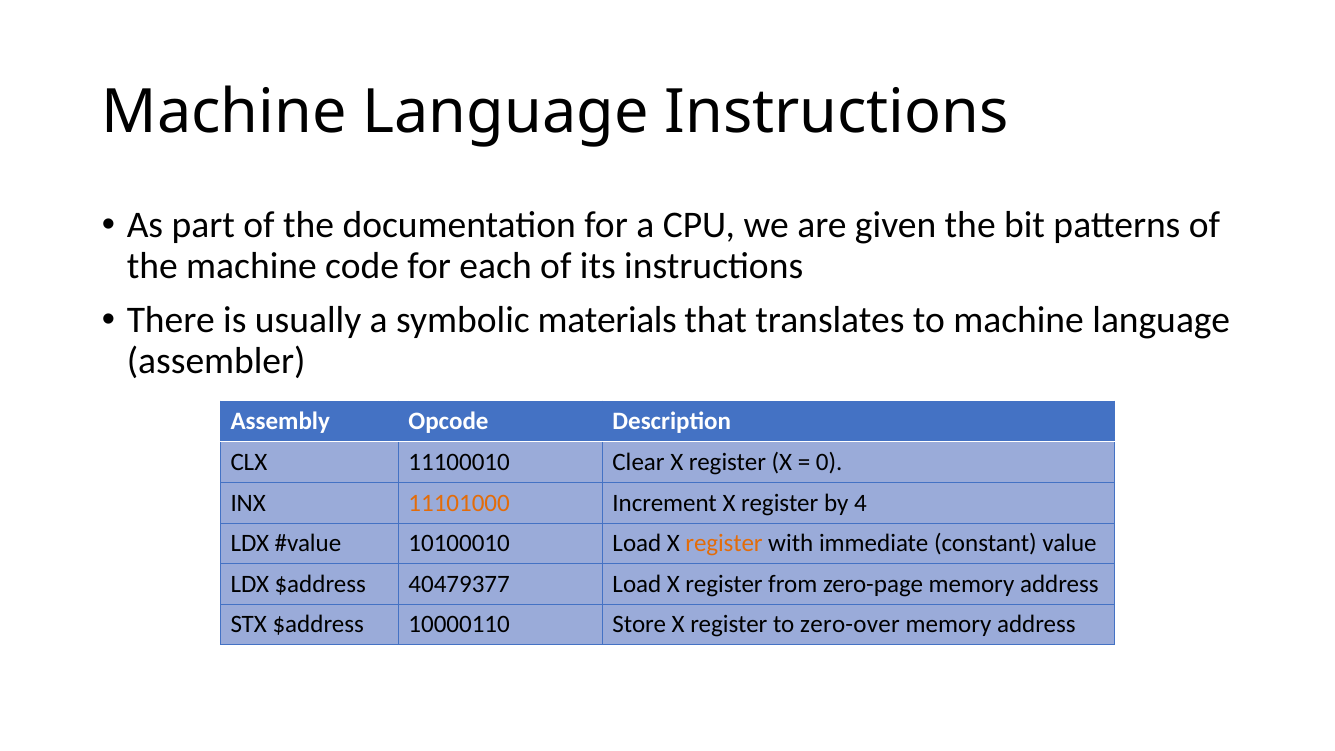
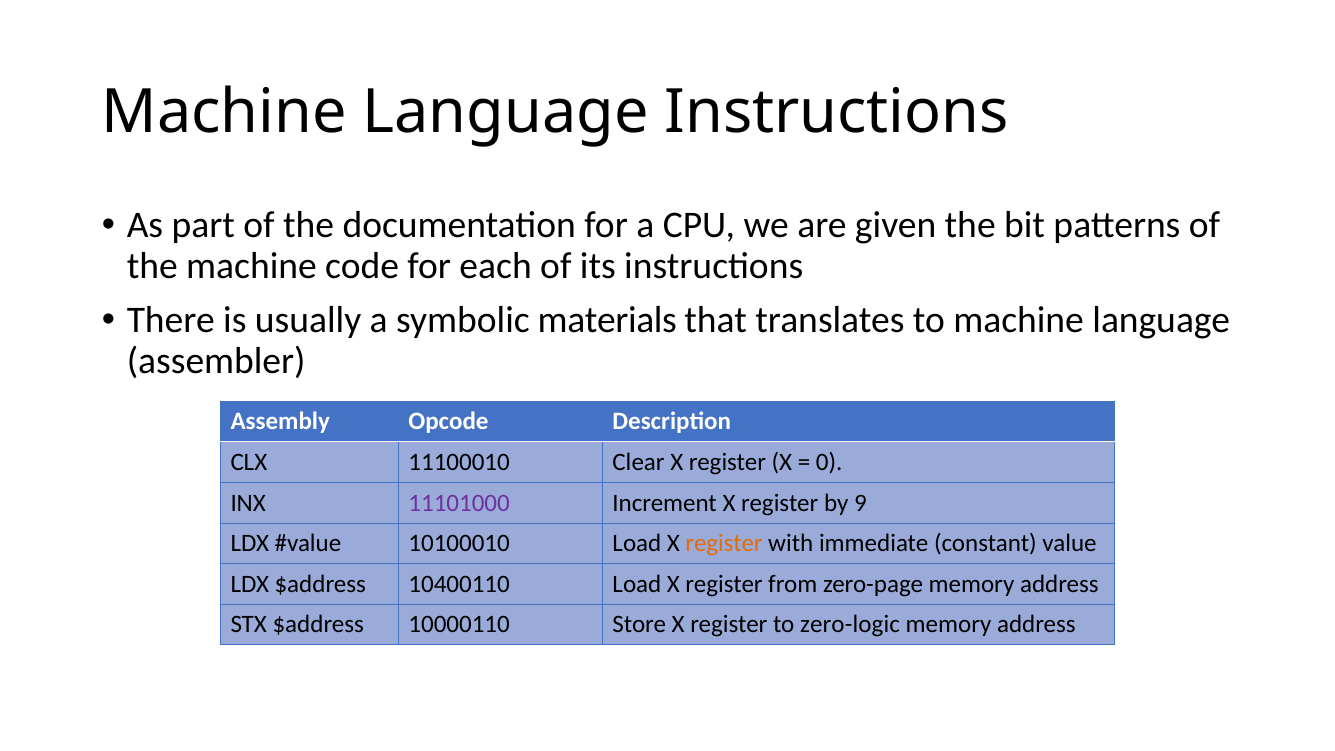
11101000 colour: orange -> purple
4: 4 -> 9
40479377: 40479377 -> 10400110
zero-over: zero-over -> zero-logic
